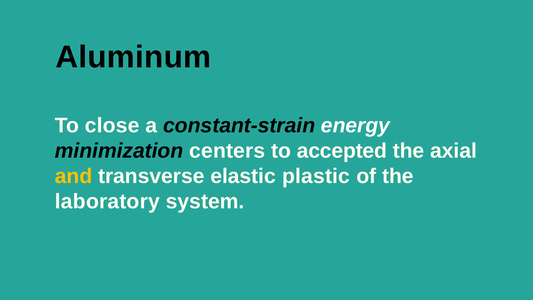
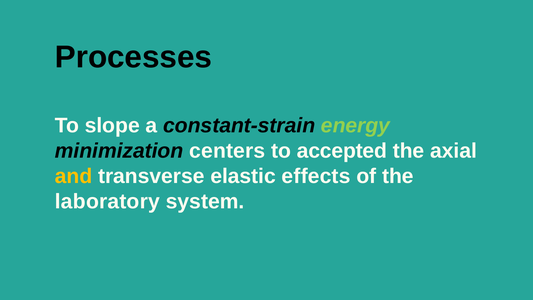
Aluminum: Aluminum -> Processes
close: close -> slope
energy colour: white -> light green
plastic: plastic -> effects
